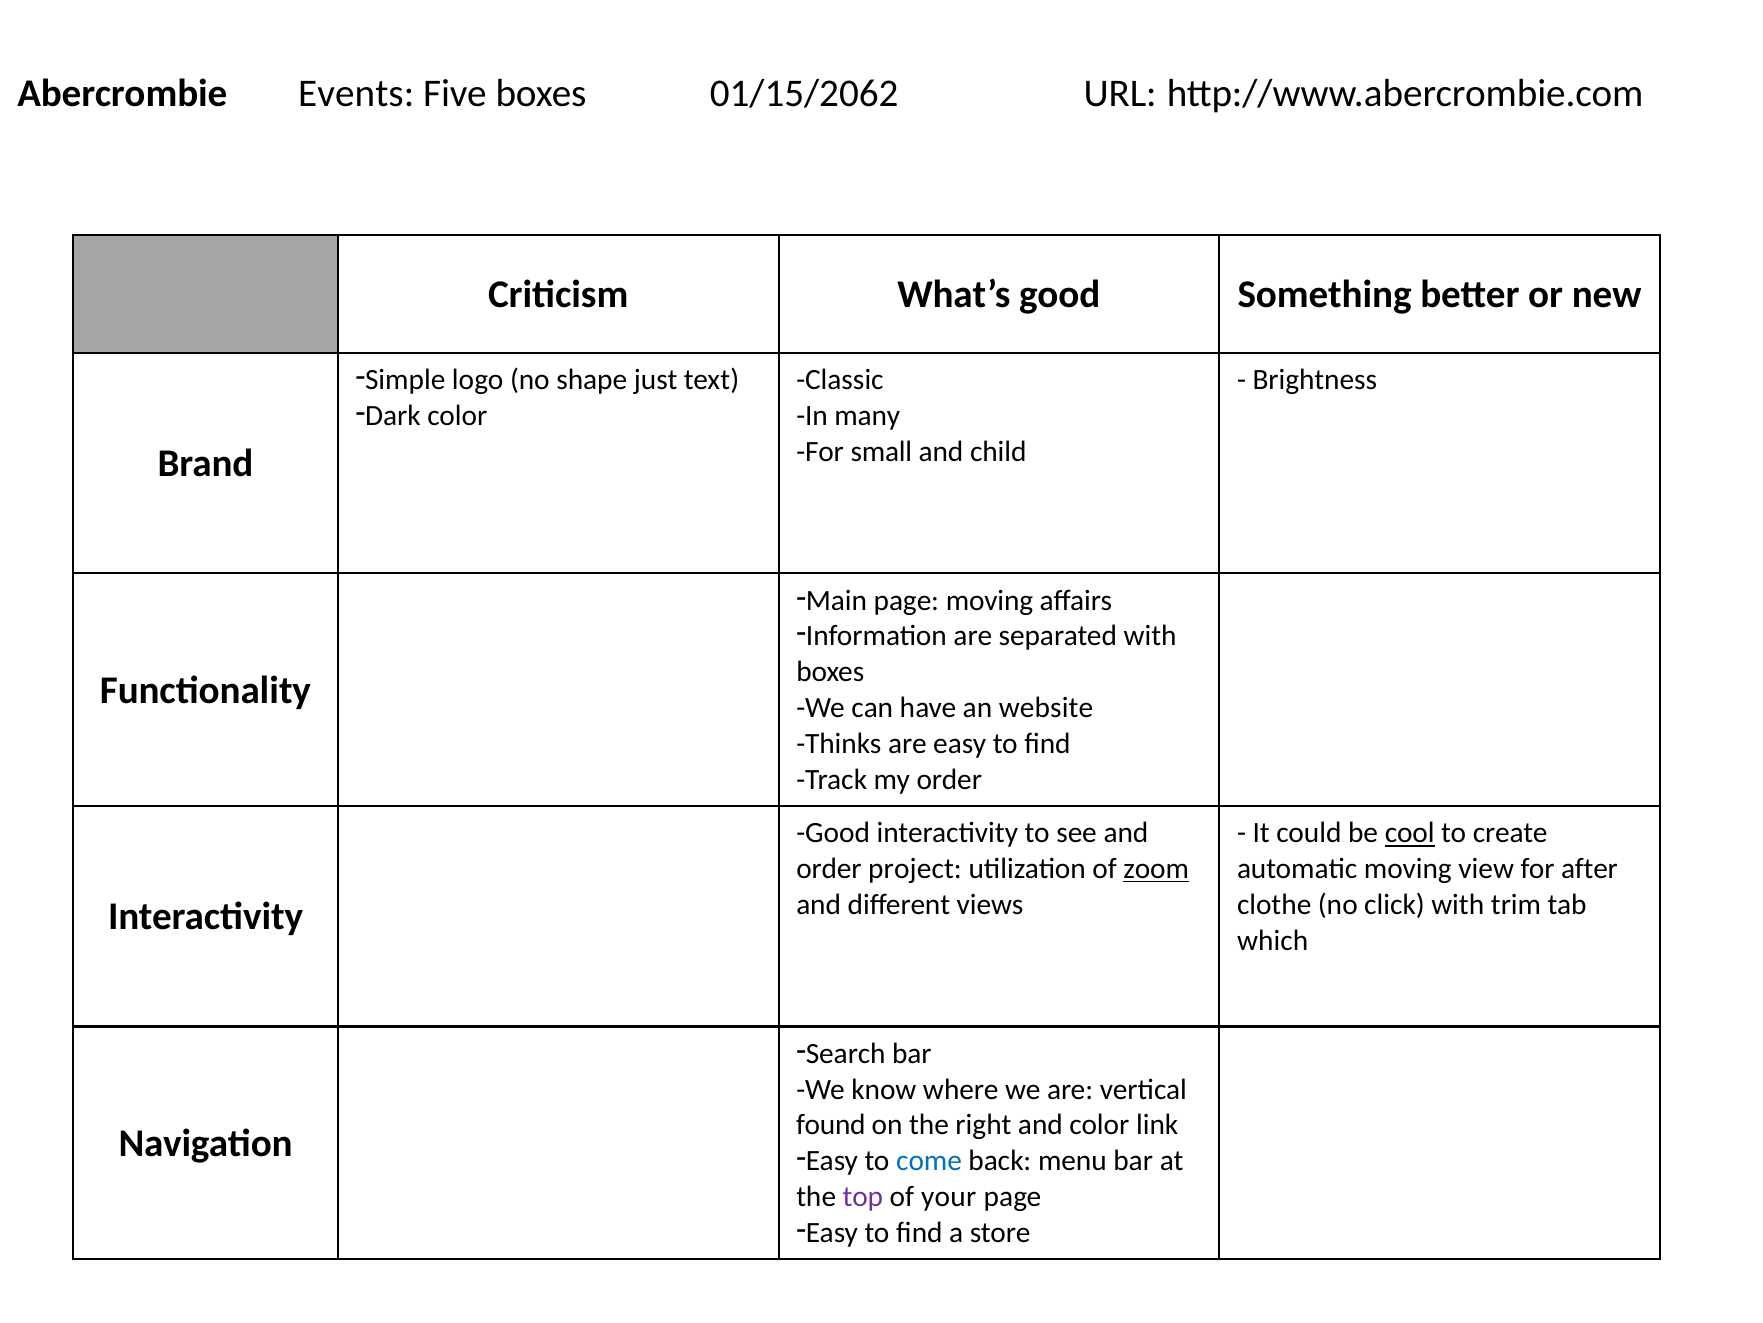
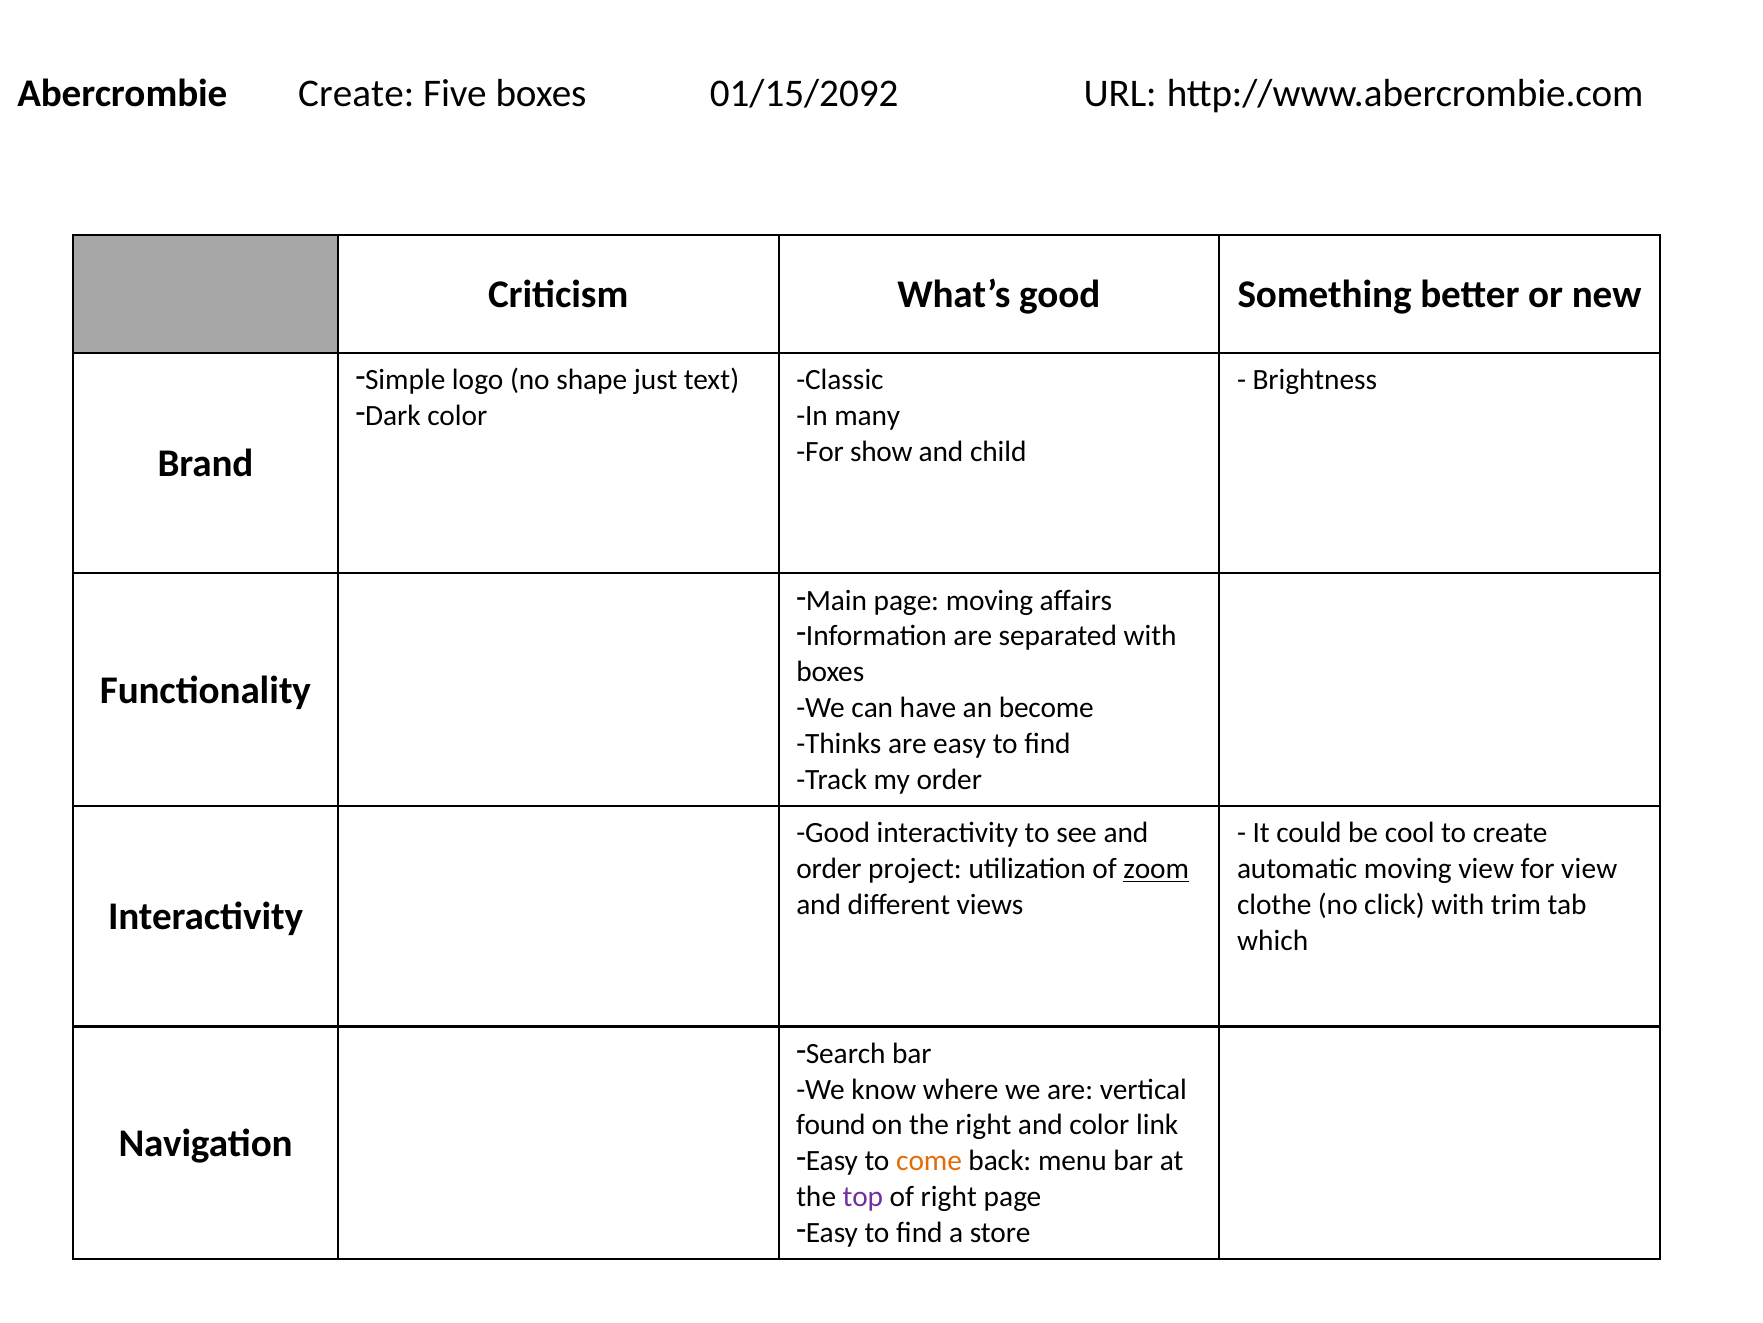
Abercrombie Events: Events -> Create
01/15/2062: 01/15/2062 -> 01/15/2092
small: small -> show
website: website -> become
cool underline: present -> none
for after: after -> view
come colour: blue -> orange
of your: your -> right
